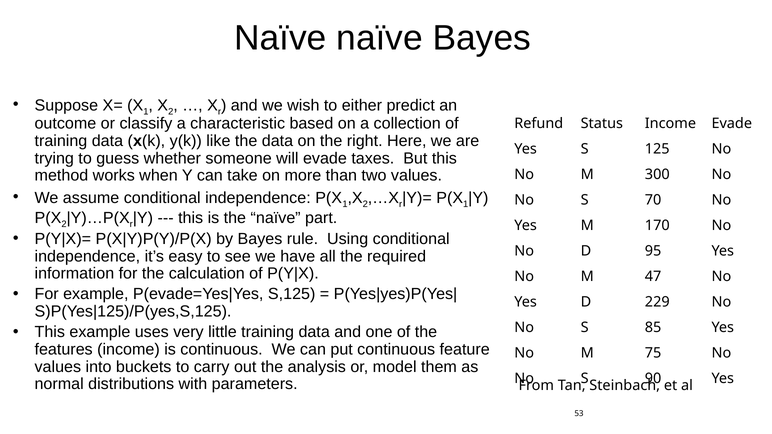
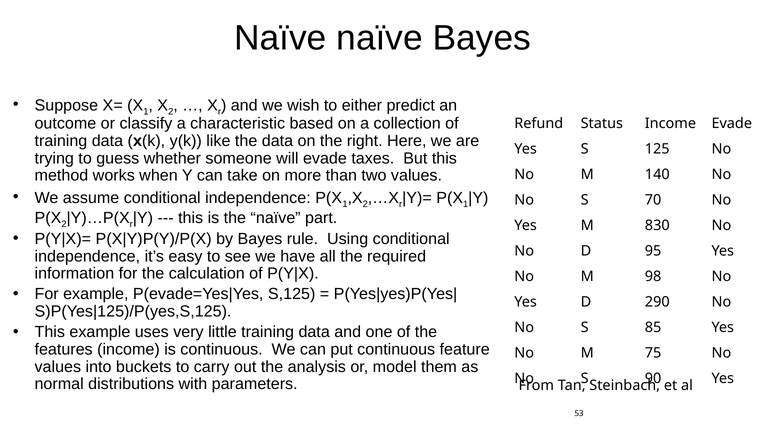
300: 300 -> 140
170: 170 -> 830
47: 47 -> 98
229: 229 -> 290
